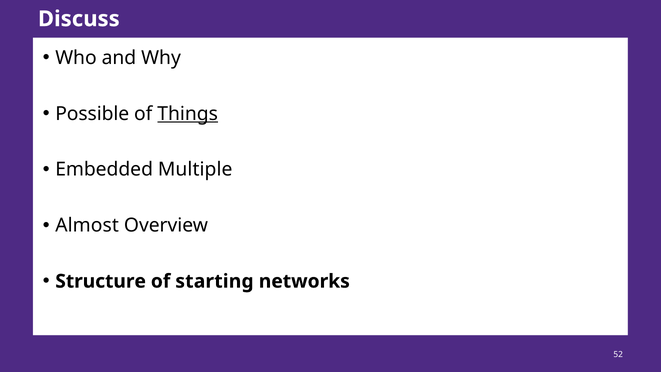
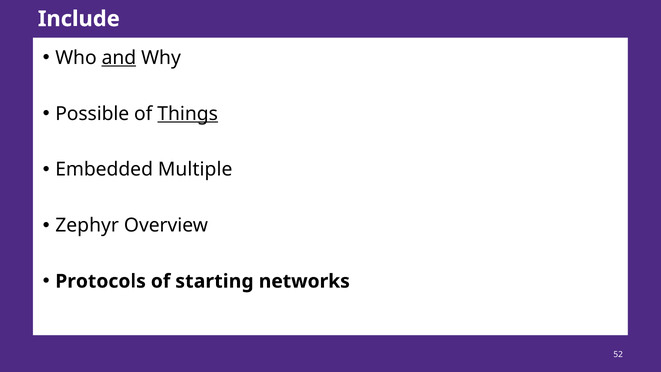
Discuss: Discuss -> Include
and underline: none -> present
Almost: Almost -> Zephyr
Structure: Structure -> Protocols
